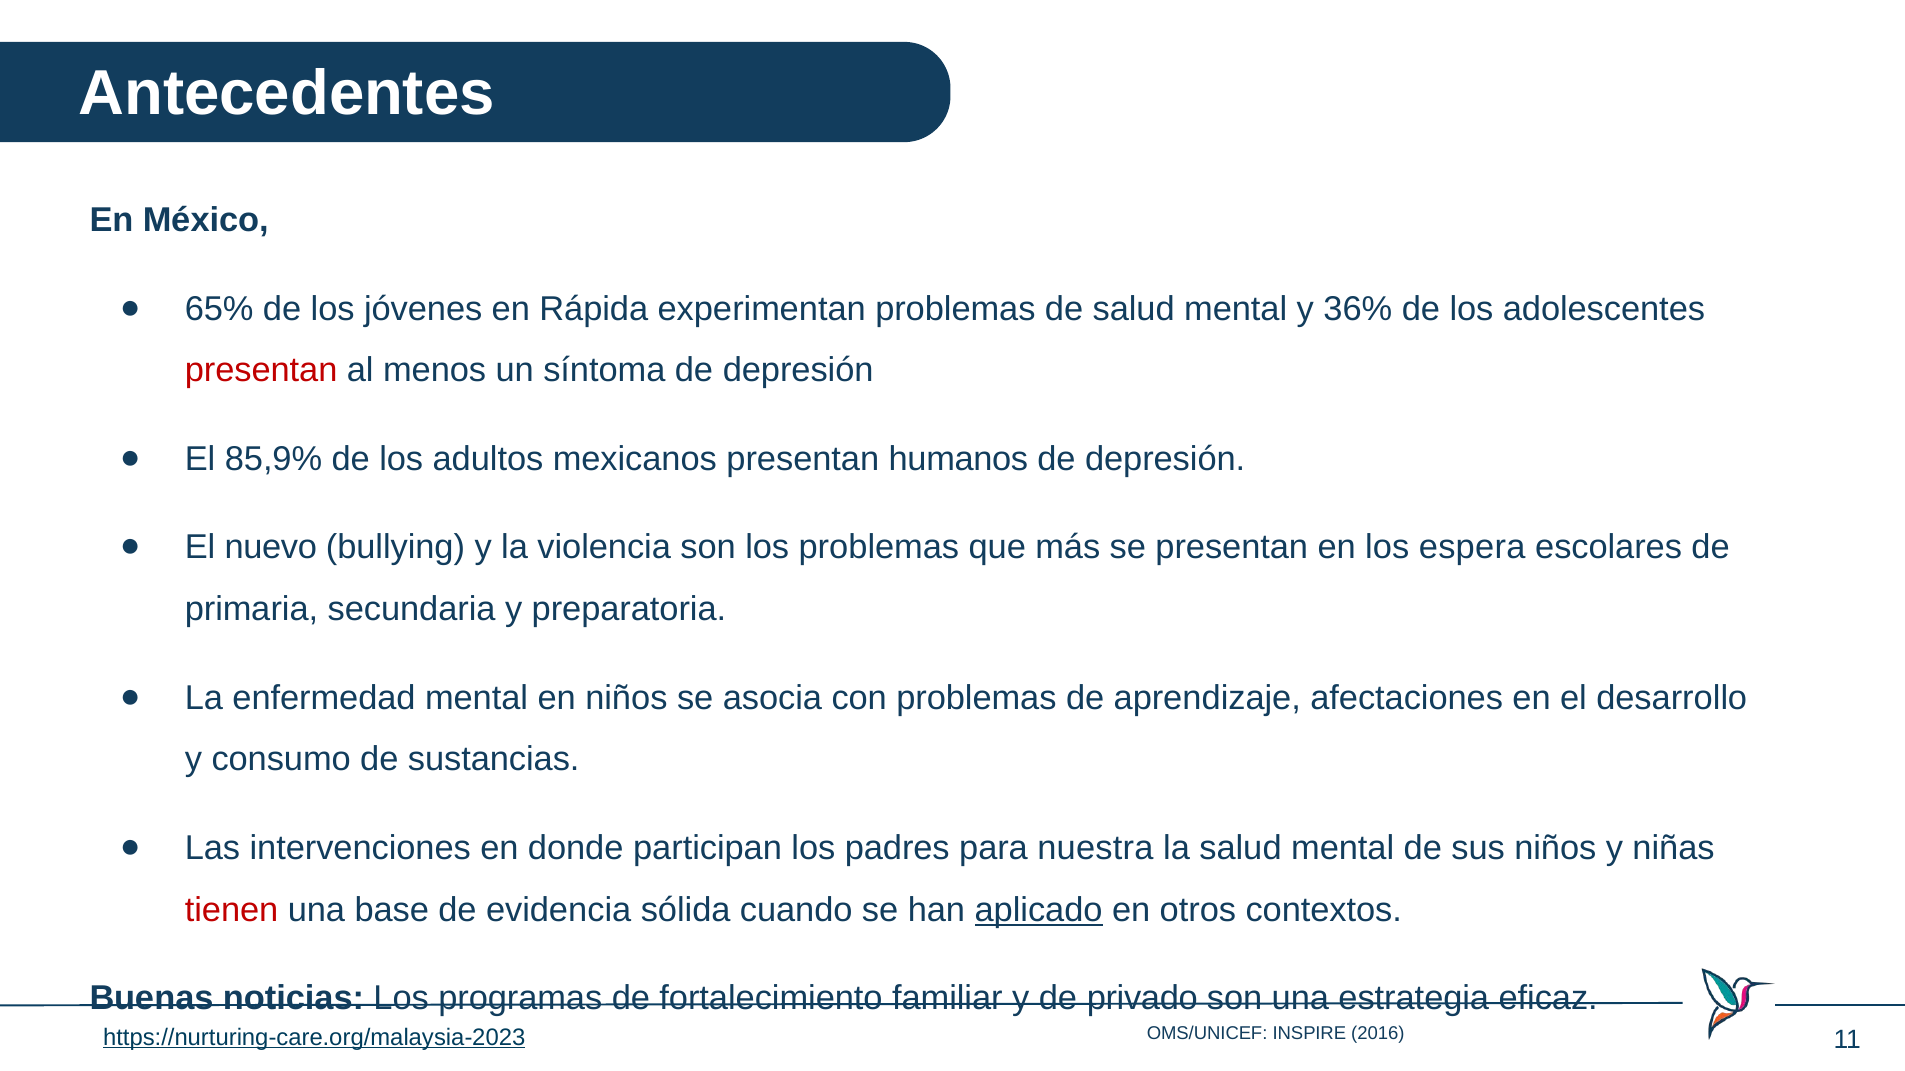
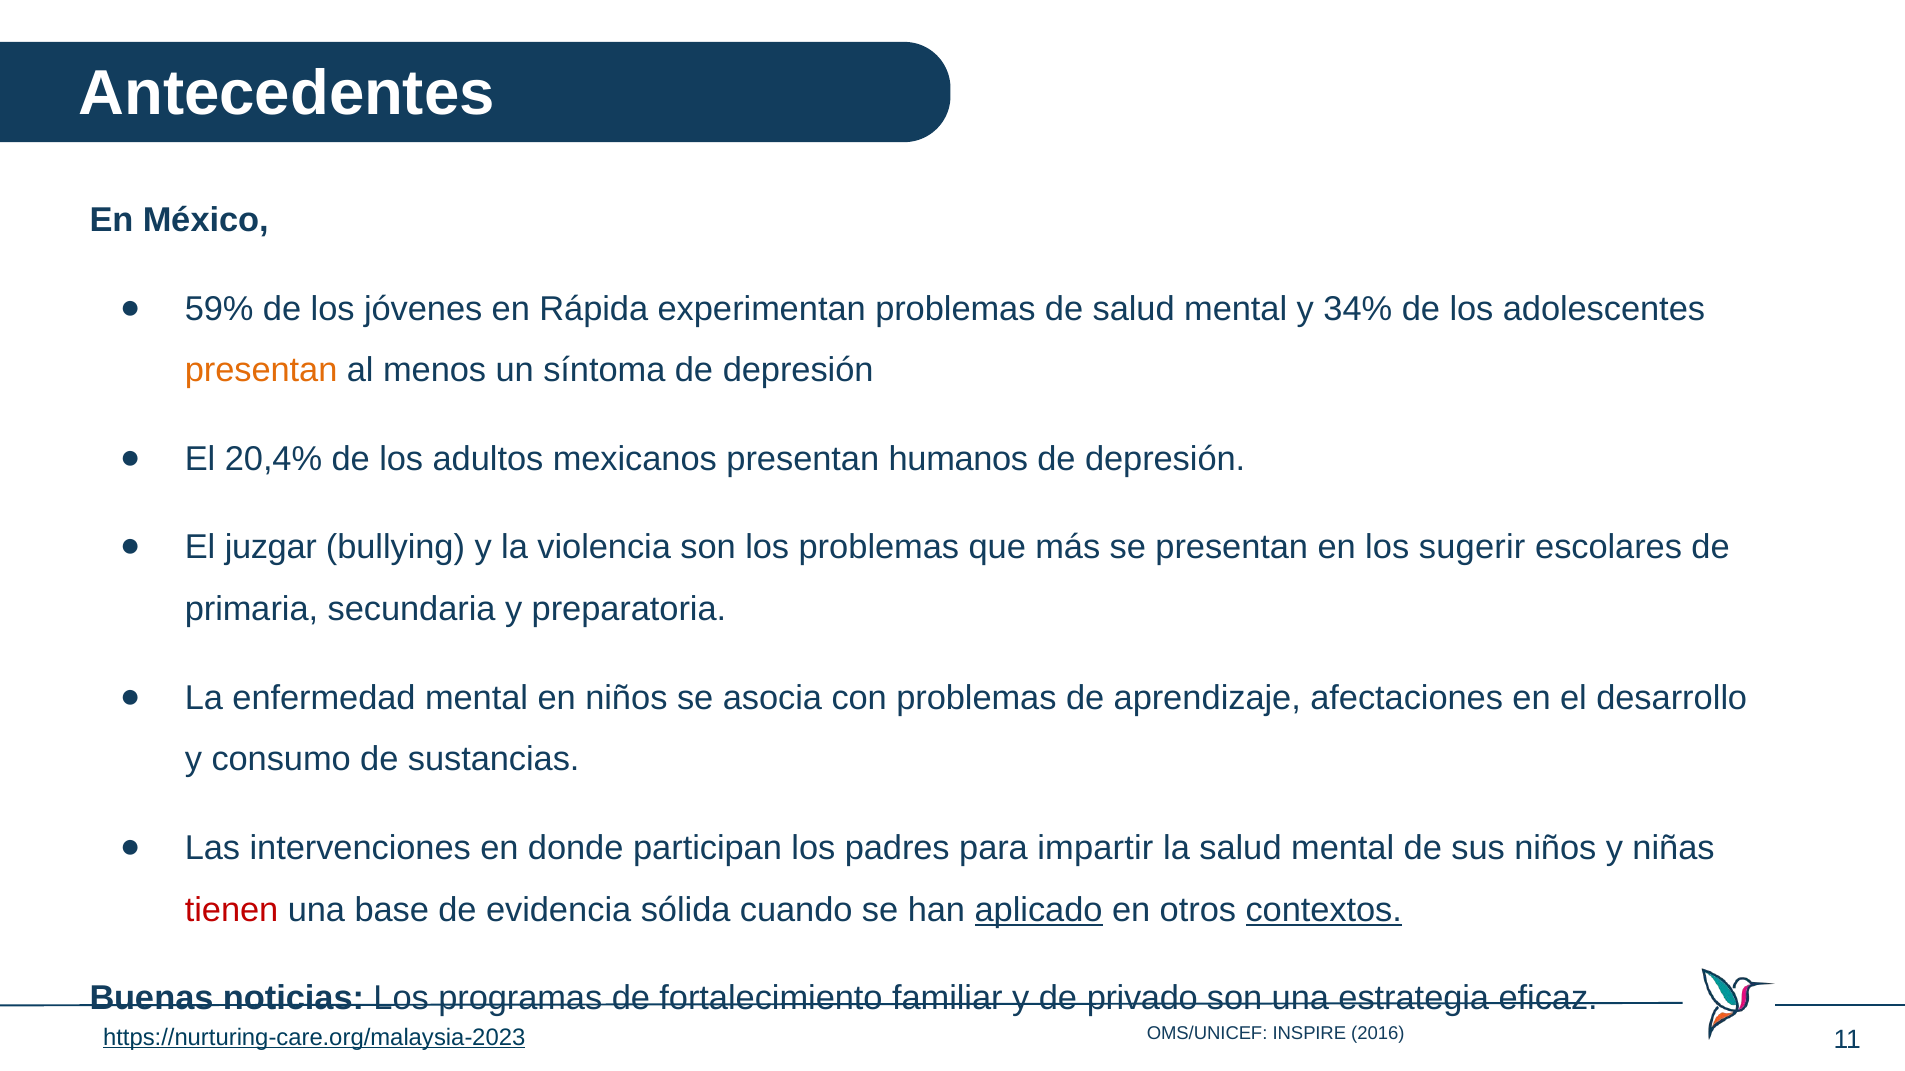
65%: 65% -> 59%
36%: 36% -> 34%
presentan at (261, 371) colour: red -> orange
85,9%: 85,9% -> 20,4%
nuevo: nuevo -> juzgar
espera: espera -> sugerir
nuestra: nuestra -> impartir
contextos underline: none -> present
